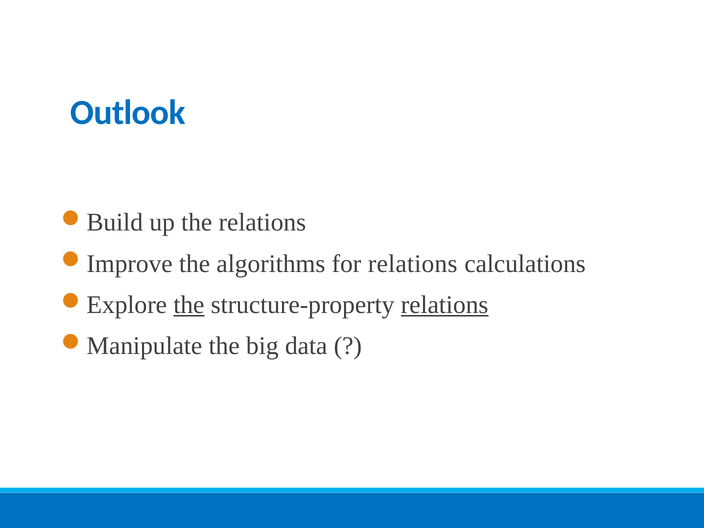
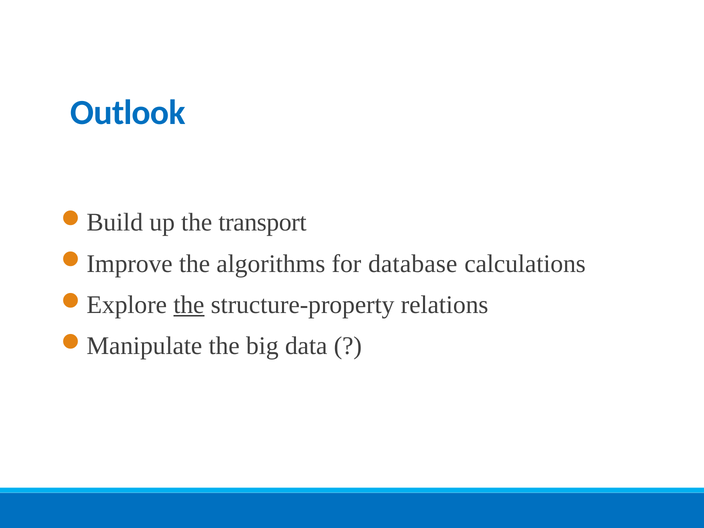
the relations: relations -> transport
for relations: relations -> database
relations at (445, 305) underline: present -> none
